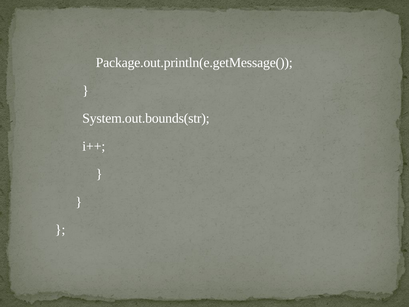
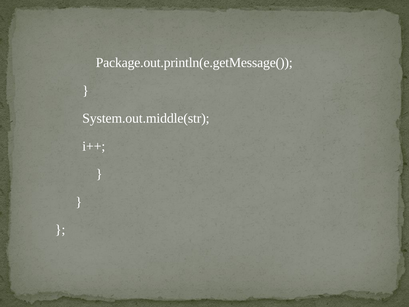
System.out.bounds(str: System.out.bounds(str -> System.out.middle(str
